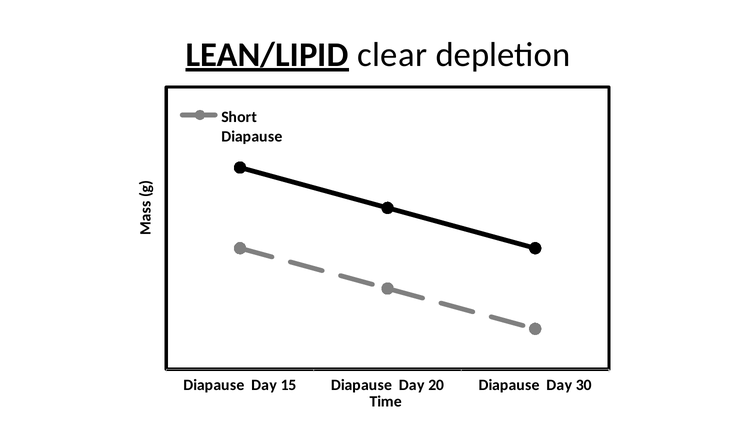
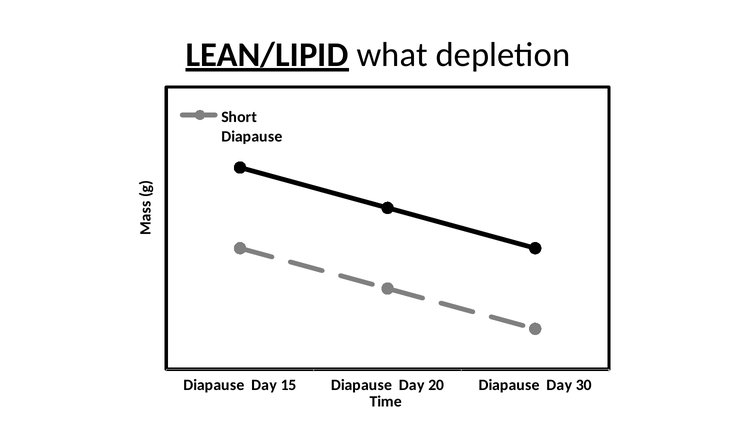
clear: clear -> what
